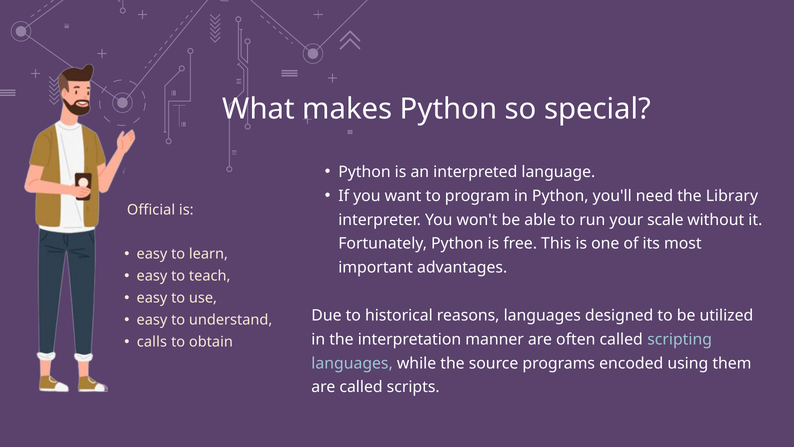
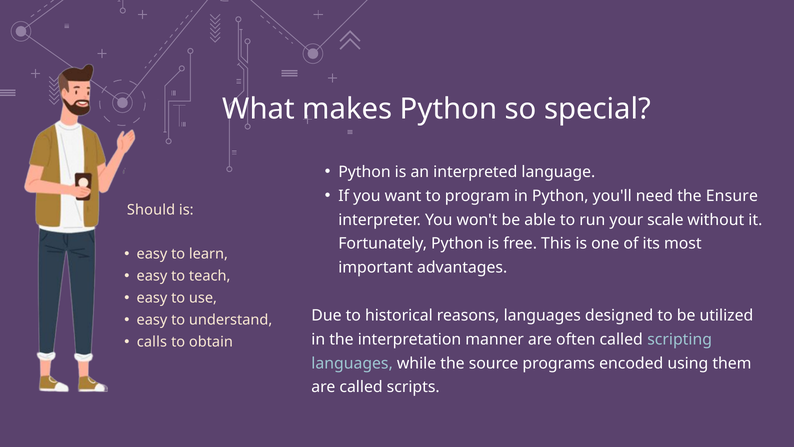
Library: Library -> Ensure
Official: Official -> Should
